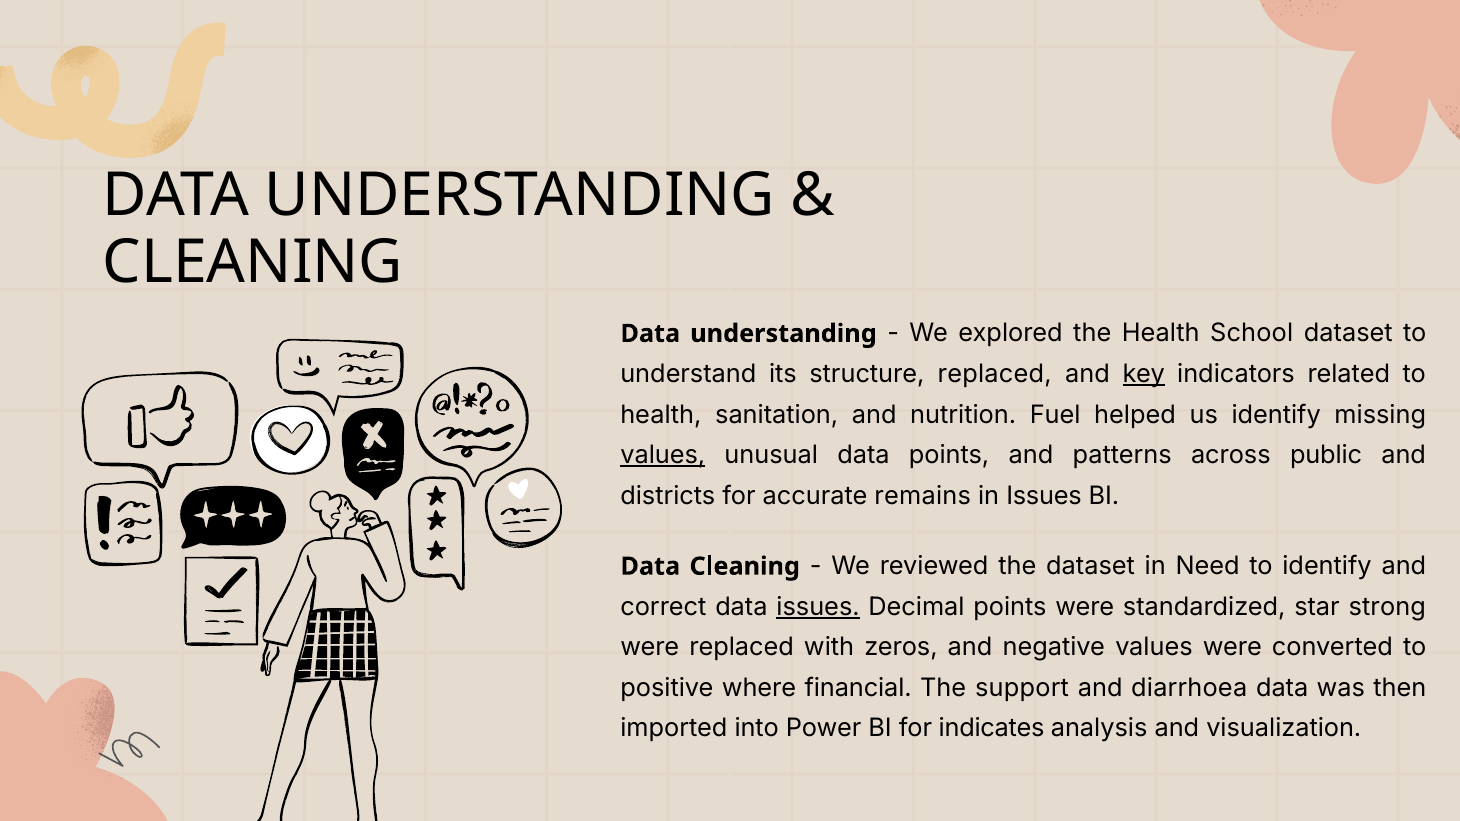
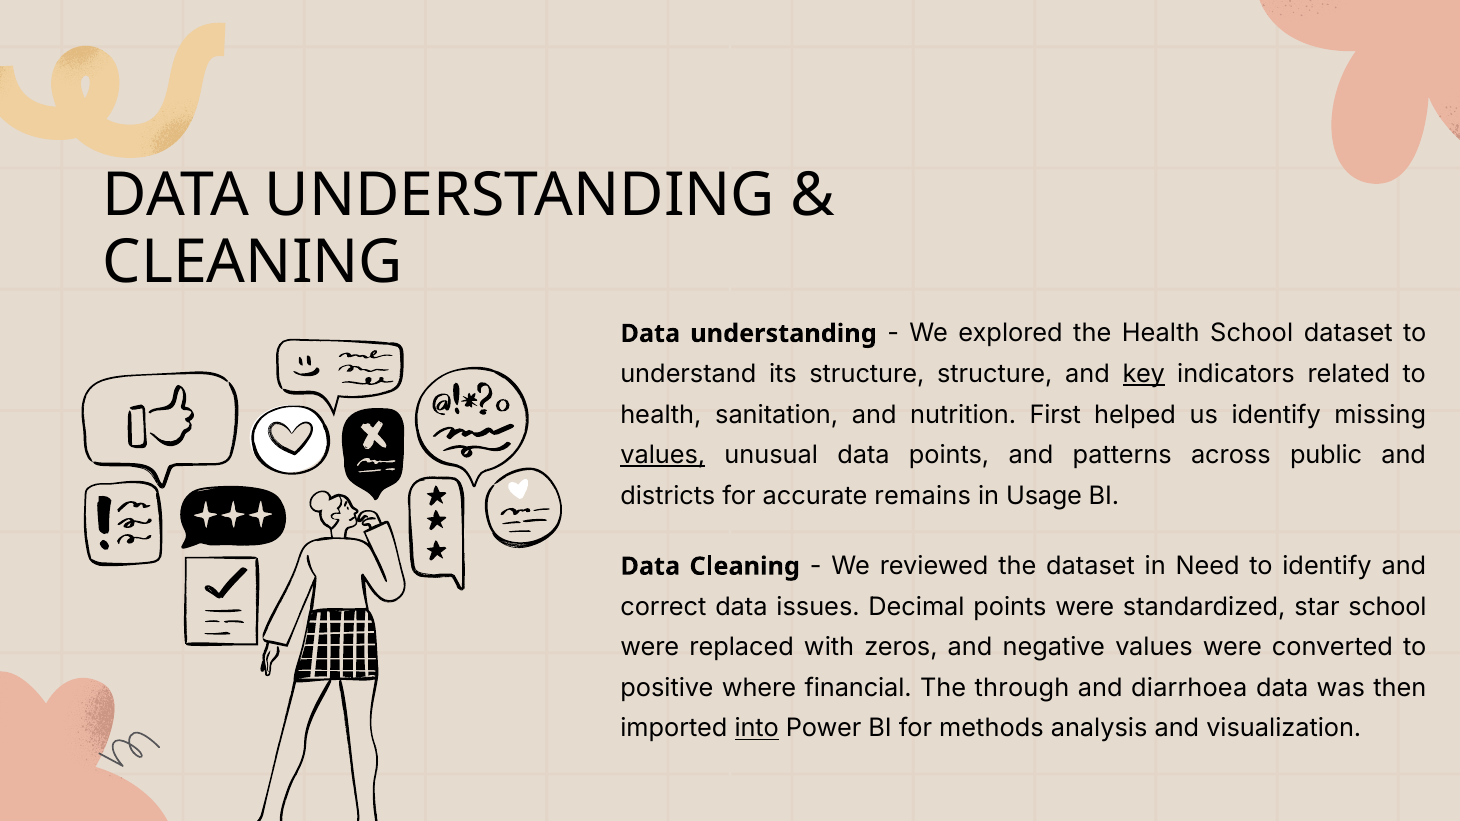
structure replaced: replaced -> structure
Fuel: Fuel -> First
in Issues: Issues -> Usage
issues at (818, 607) underline: present -> none
star strong: strong -> school
support: support -> through
into underline: none -> present
indicates: indicates -> methods
